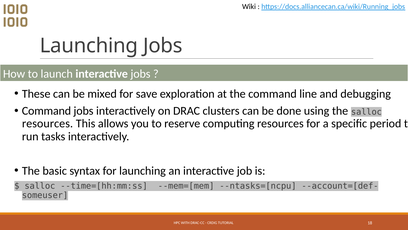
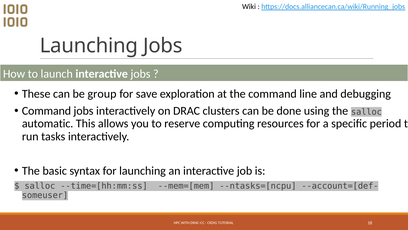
mixed: mixed -> group
resources at (48, 123): resources -> automatic
